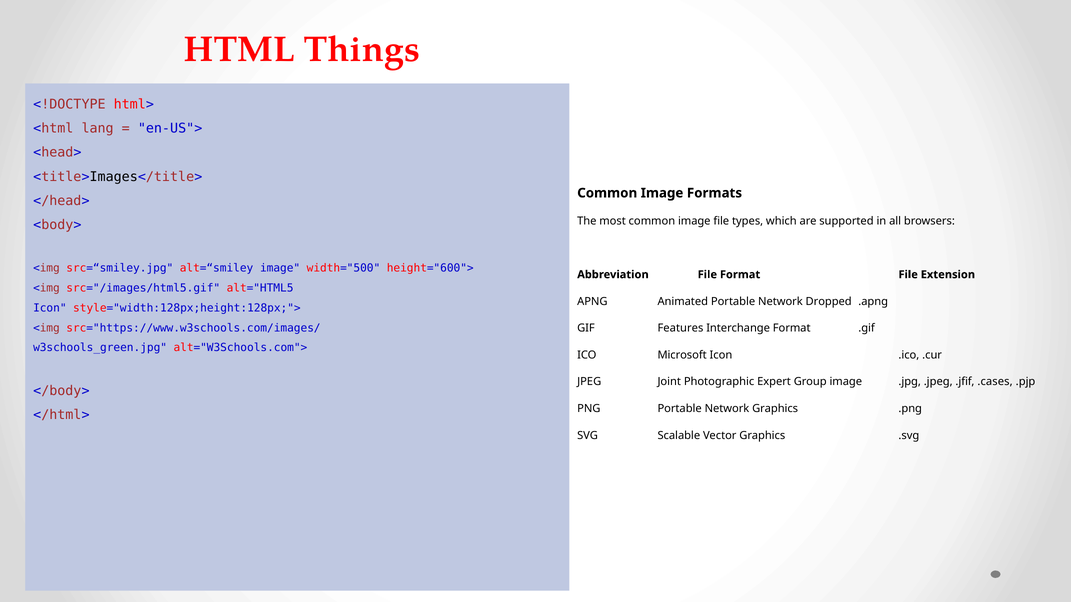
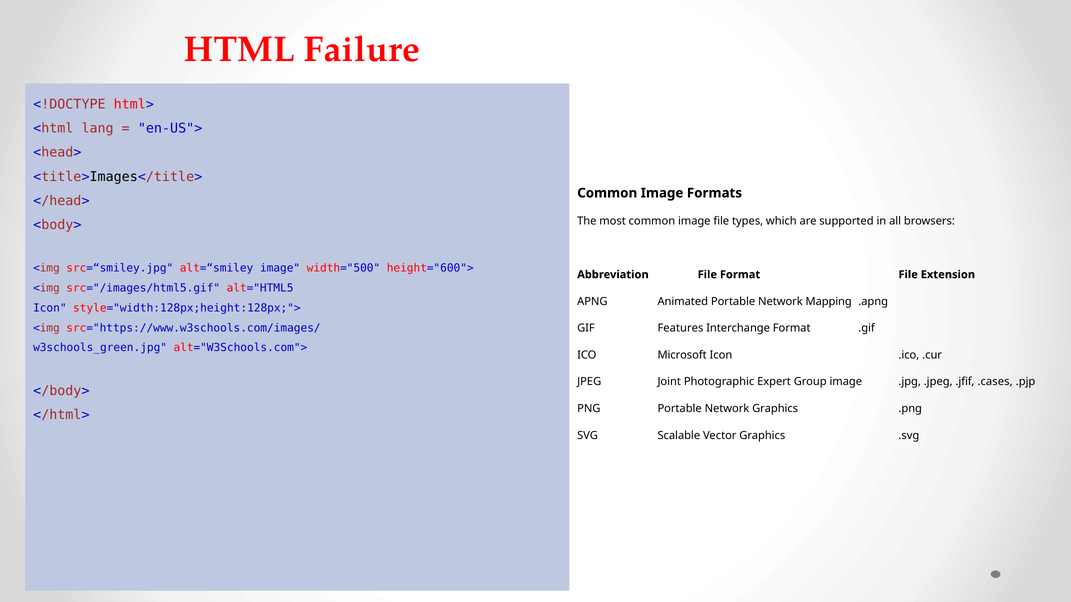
Things: Things -> Failure
Dropped: Dropped -> Mapping
